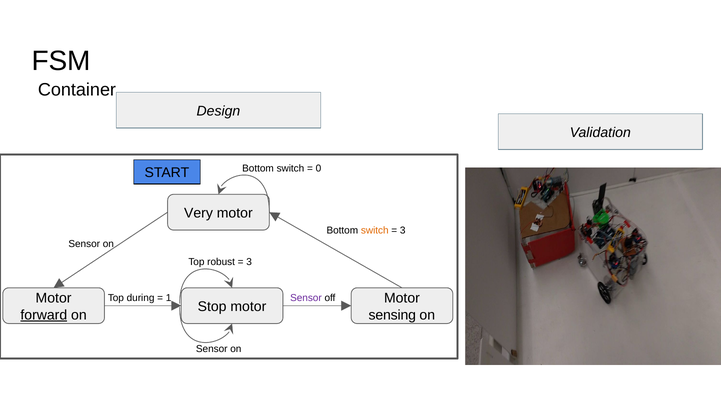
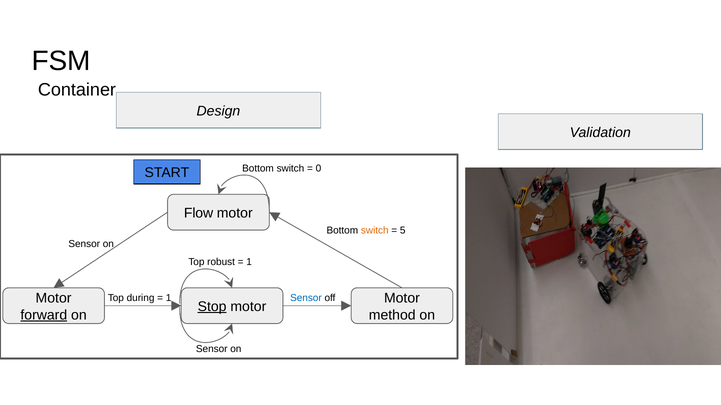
Very: Very -> Flow
3 at (403, 231): 3 -> 5
3 at (249, 263): 3 -> 1
Sensor at (306, 298) colour: purple -> blue
Stop underline: none -> present
sensing: sensing -> method
